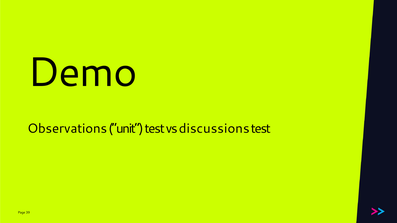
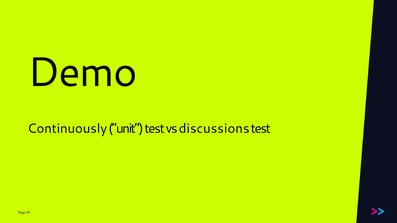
Observations: Observations -> Continuously
